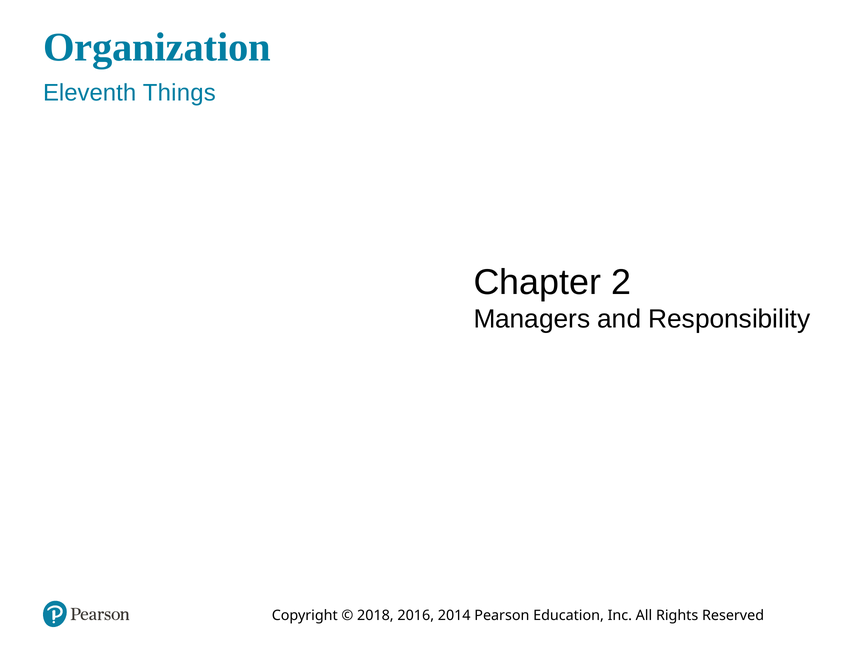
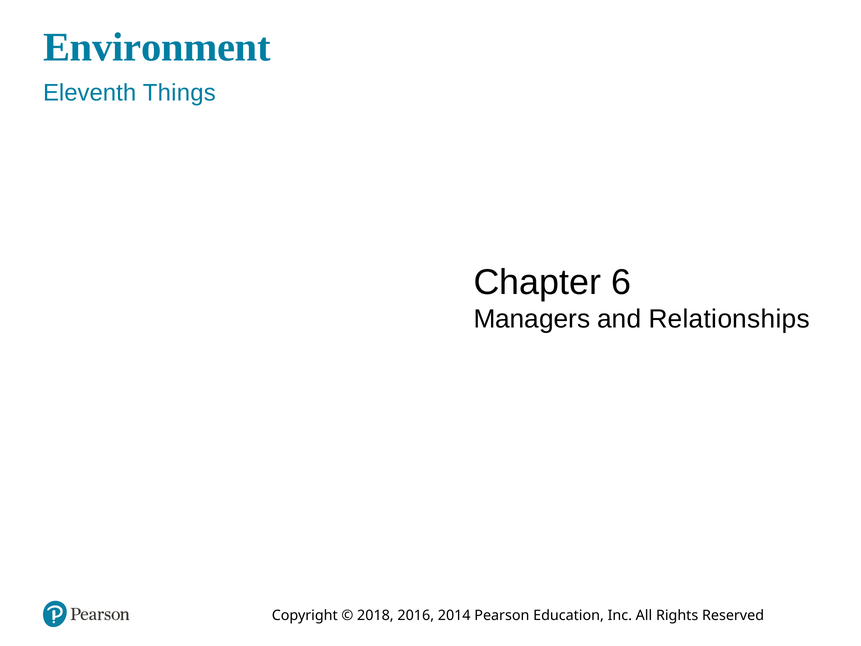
Organization: Organization -> Environment
2: 2 -> 6
Responsibility: Responsibility -> Relationships
